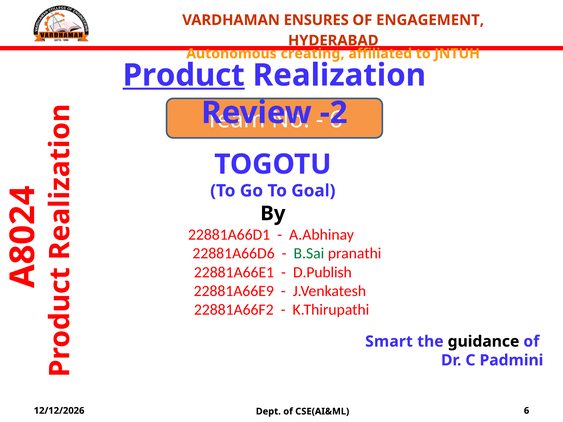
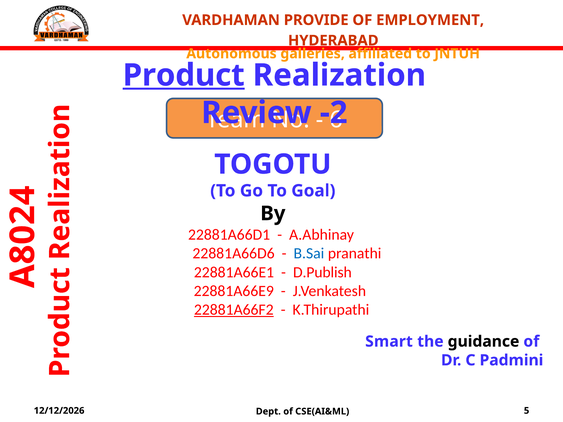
ENSURES: ENSURES -> PROVIDE
ENGAGEMENT: ENGAGEMENT -> EMPLOYMENT
creating: creating -> galleries
B.Sai colour: green -> blue
22881A66F2 underline: none -> present
6 at (527, 411): 6 -> 5
